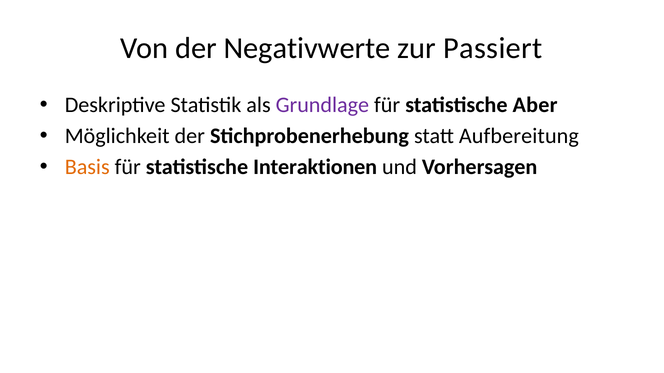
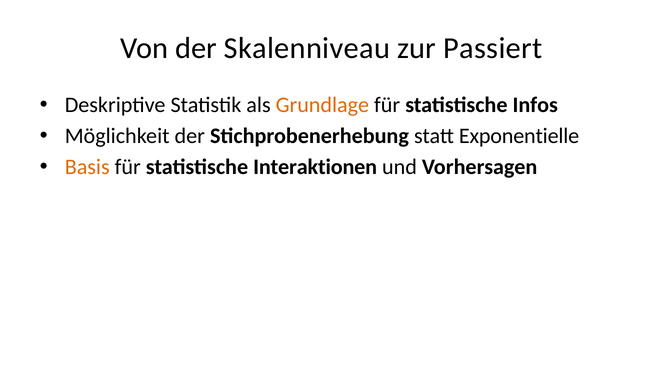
Negativwerte: Negativwerte -> Skalenniveau
Grundlage colour: purple -> orange
Aber: Aber -> Infos
Aufbereitung: Aufbereitung -> Exponentielle
